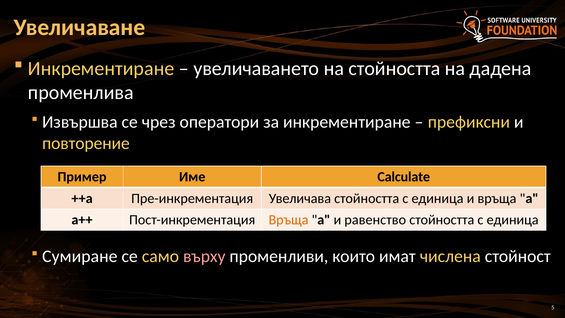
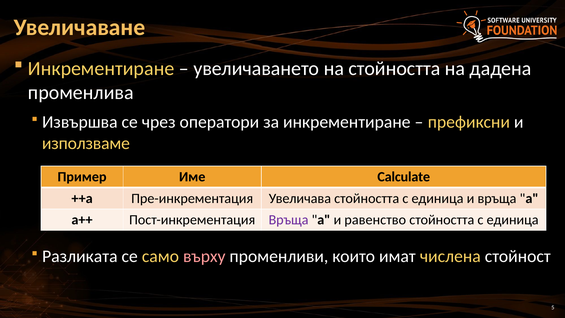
повторение: повторение -> използваме
Връща at (289, 220) colour: orange -> purple
Сумиране: Сумиране -> Разликата
